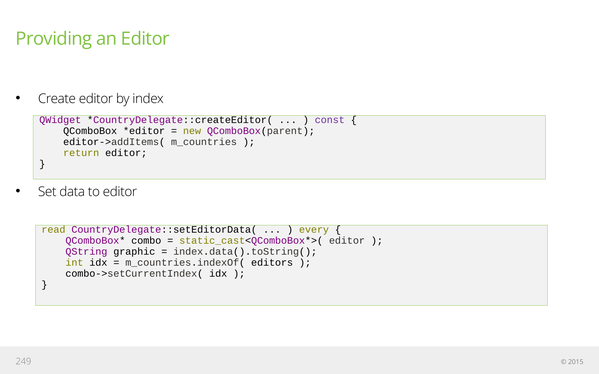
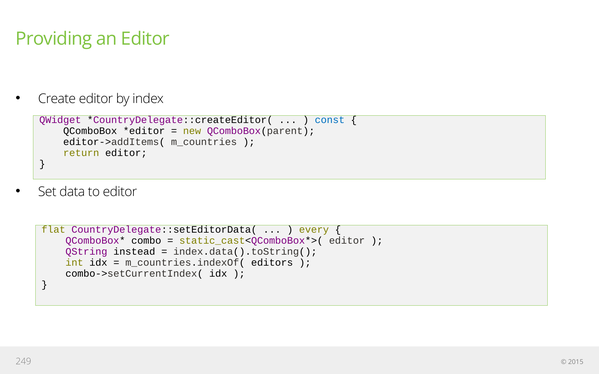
const colour: purple -> blue
read: read -> flat
graphic: graphic -> instead
